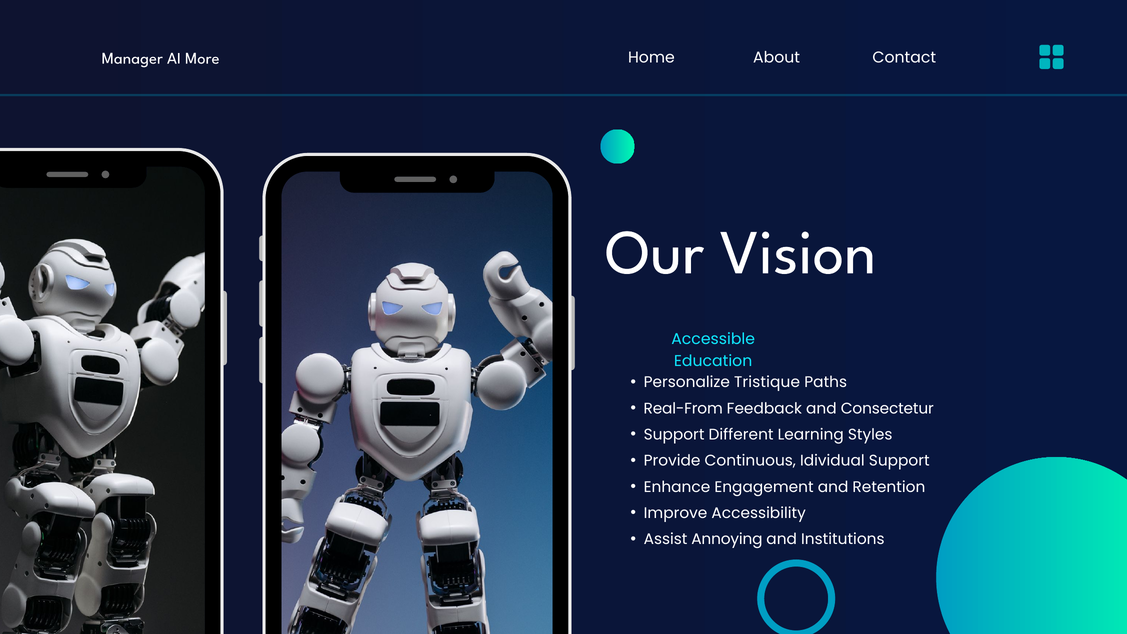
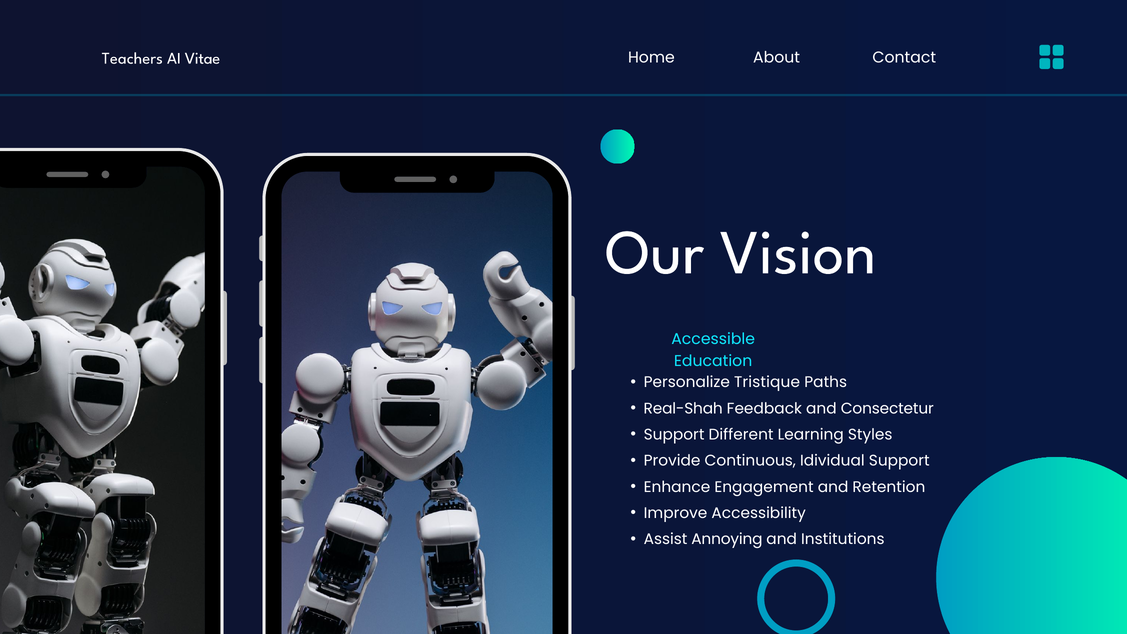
Manager: Manager -> Teachers
More: More -> Vitae
Real-From: Real-From -> Real-Shah
